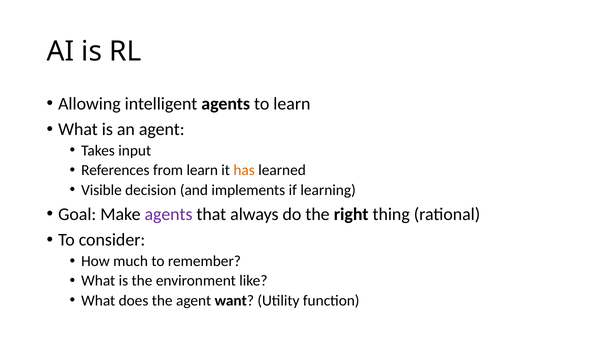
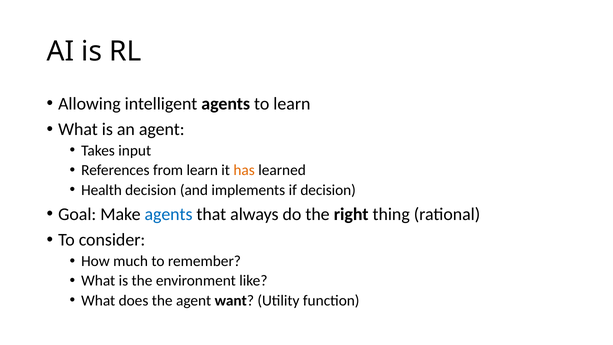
Visible: Visible -> Health
if learning: learning -> decision
agents at (169, 214) colour: purple -> blue
